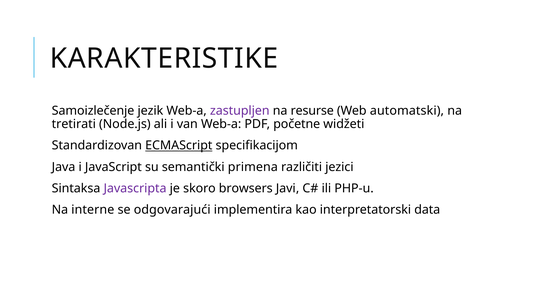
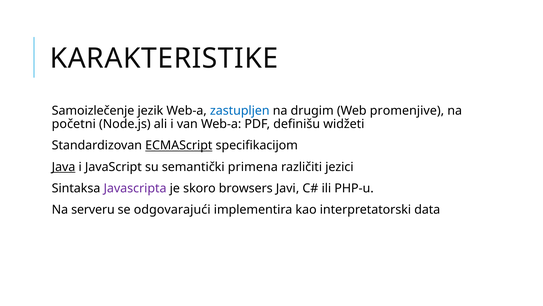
zastupljen colour: purple -> blue
resurse: resurse -> drugim
automatski: automatski -> promenjive
tretirati: tretirati -> početni
početne: početne -> definišu
Java underline: none -> present
interne: interne -> serveru
